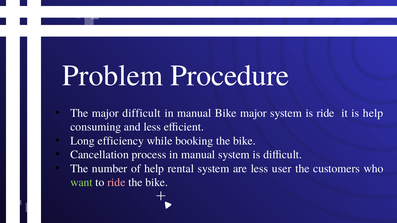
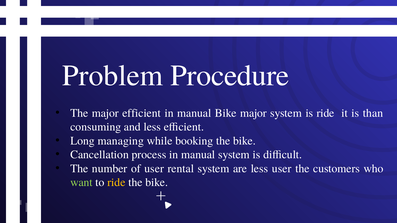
major difficult: difficult -> efficient
is help: help -> than
efficiency: efficiency -> managing
of help: help -> user
ride at (116, 183) colour: pink -> yellow
